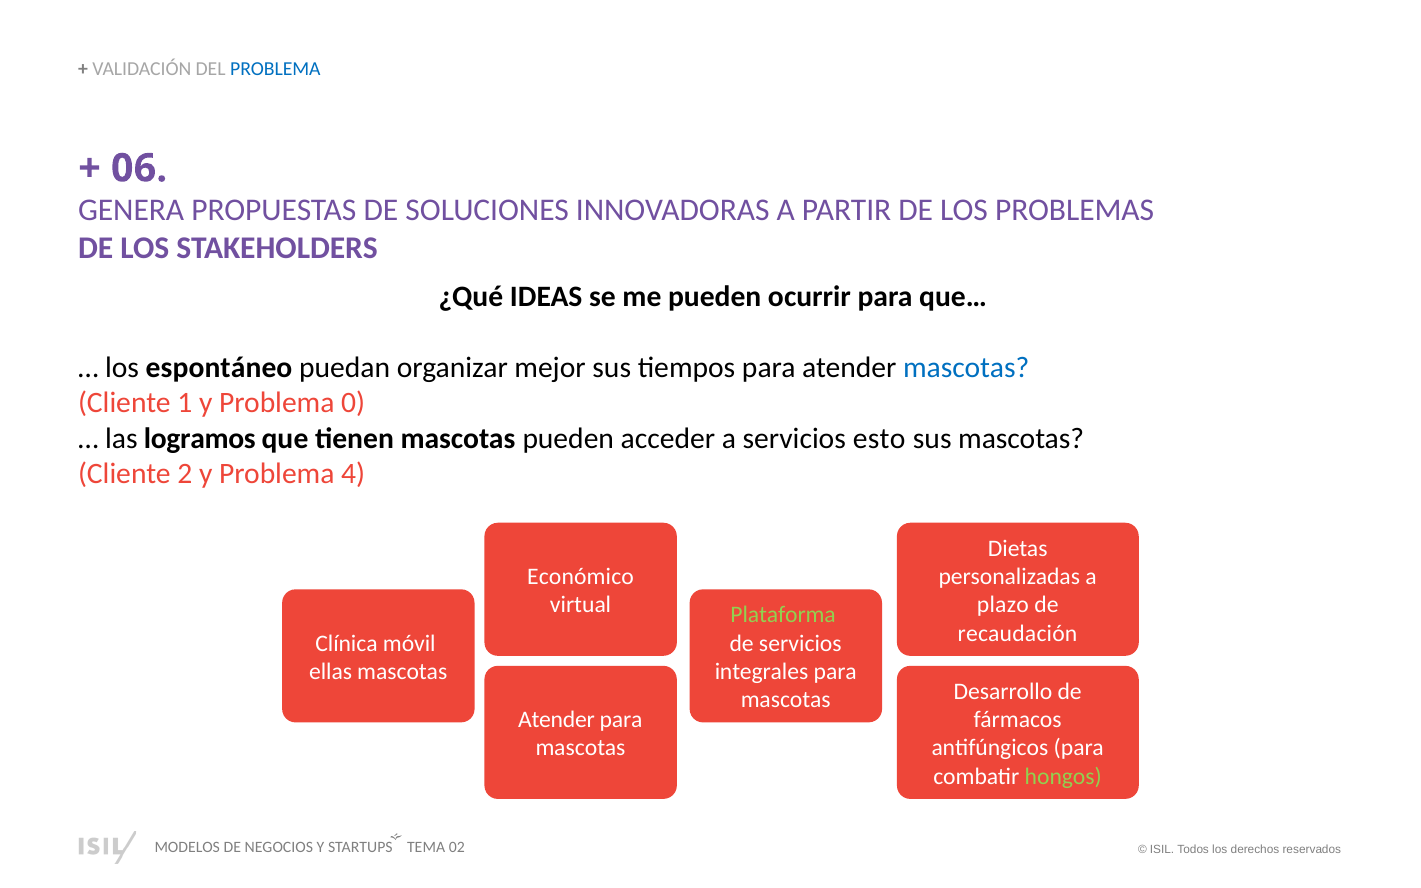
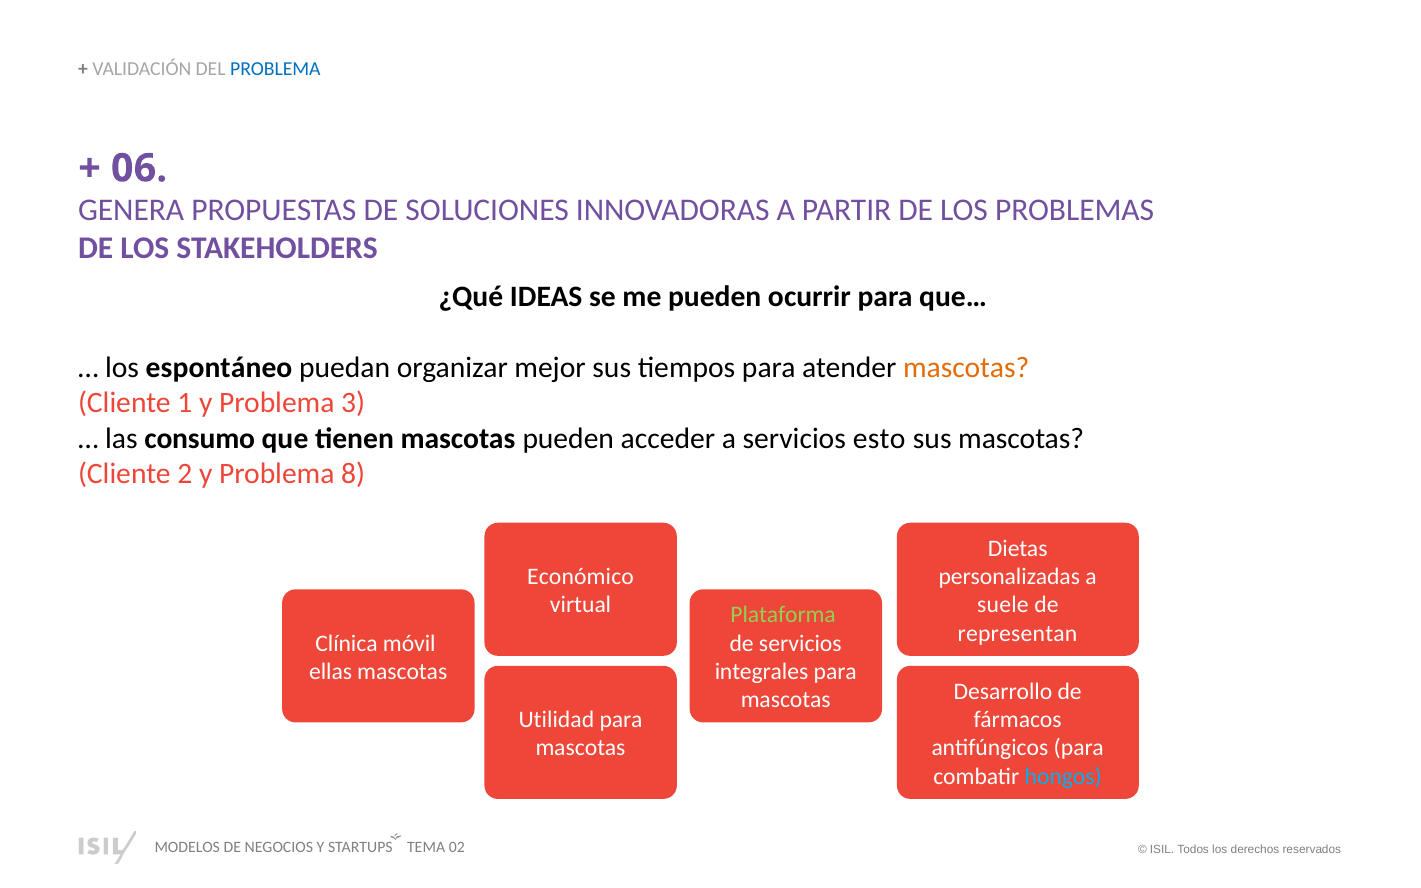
mascotas at (966, 368) colour: blue -> orange
0: 0 -> 3
logramos: logramos -> consumo
4: 4 -> 8
plazo: plazo -> suele
recaudación: recaudación -> representan
Atender at (557, 720): Atender -> Utilidad
hongos colour: light green -> light blue
